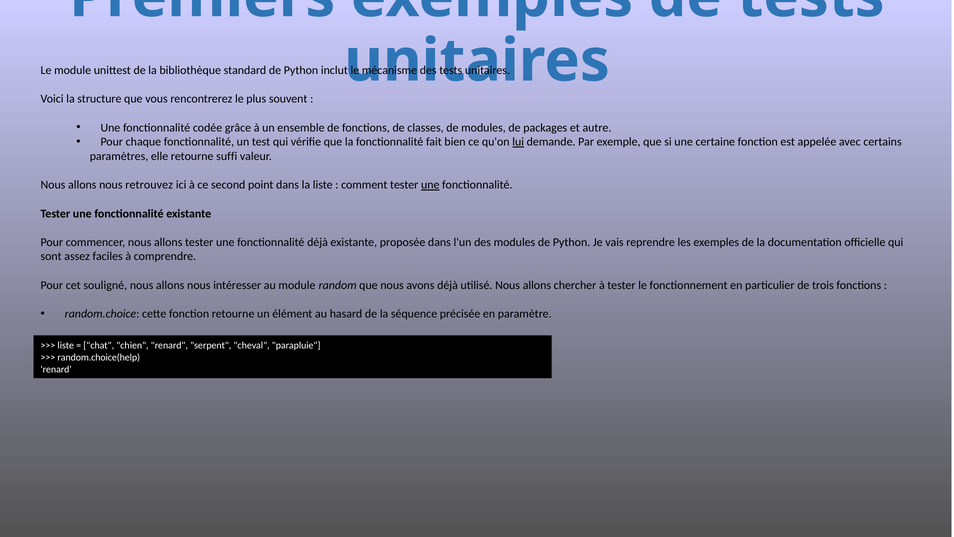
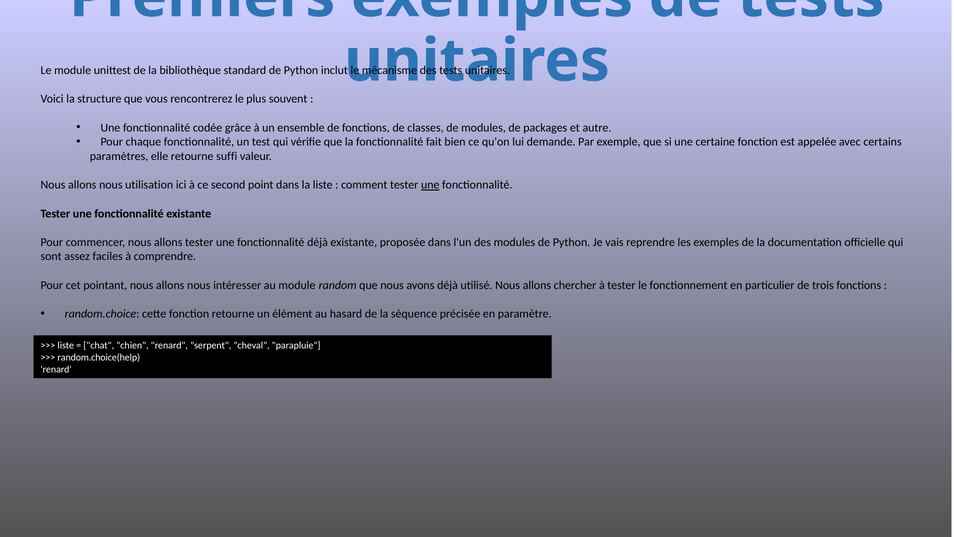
lui underline: present -> none
retrouvez: retrouvez -> utilisation
souligné: souligné -> pointant
